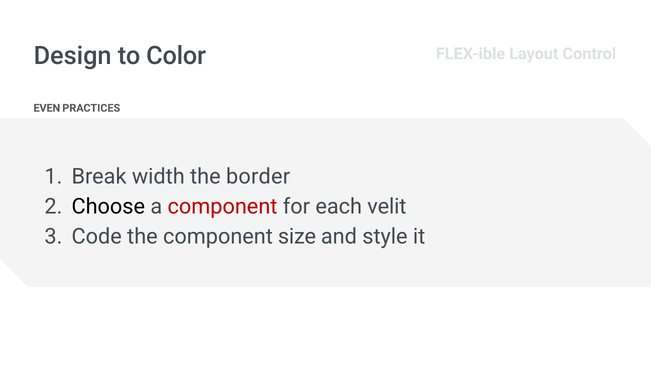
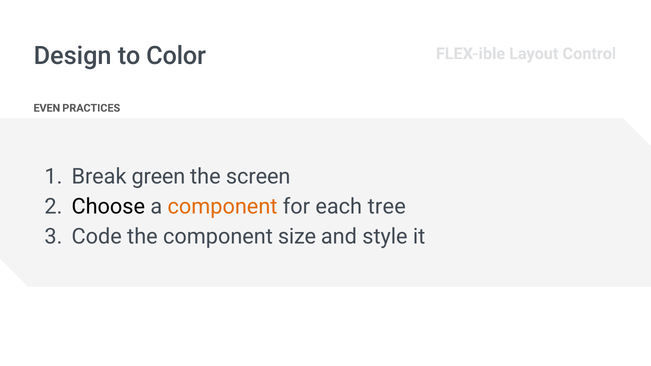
width: width -> green
border: border -> screen
component at (223, 207) colour: red -> orange
velit: velit -> tree
